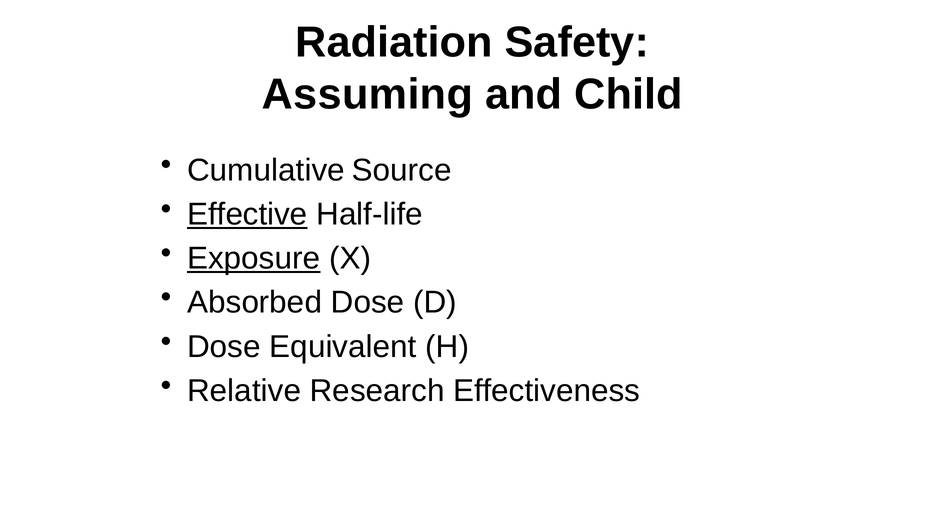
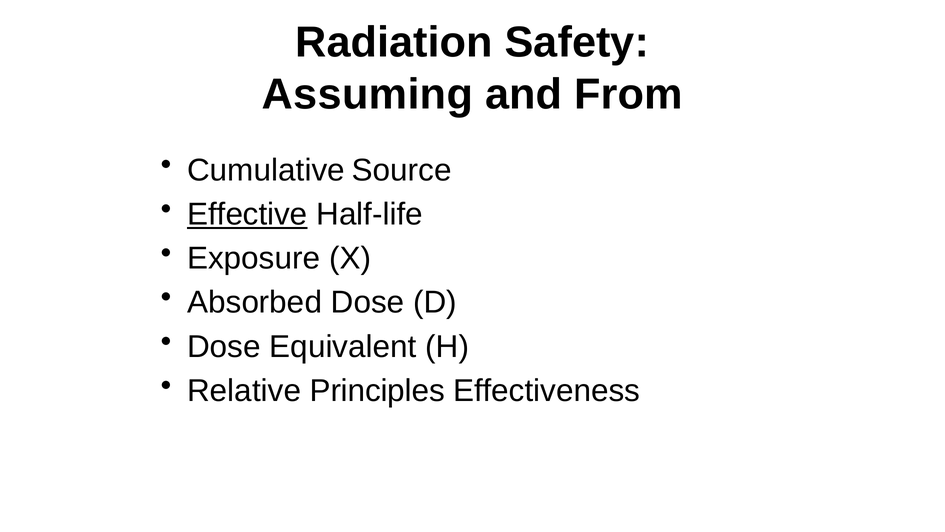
Child: Child -> From
Exposure underline: present -> none
Research: Research -> Principles
